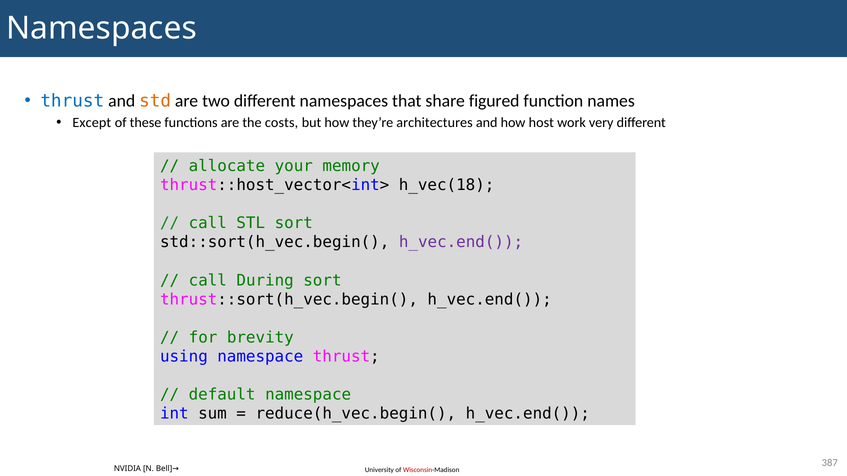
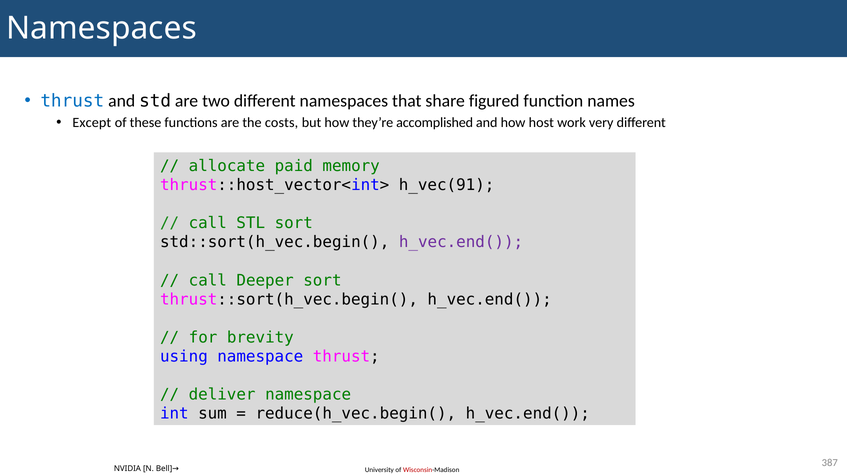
std colour: orange -> black
architectures: architectures -> accomplished
your: your -> paid
h_vec(18: h_vec(18 -> h_vec(91
During: During -> Deeper
default: default -> deliver
